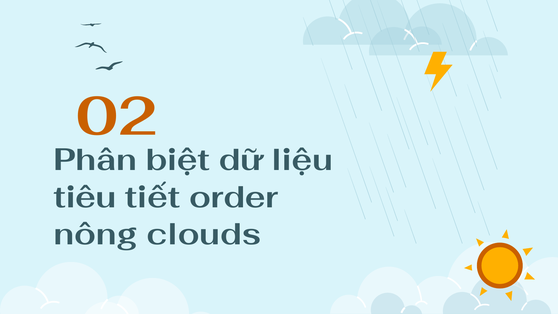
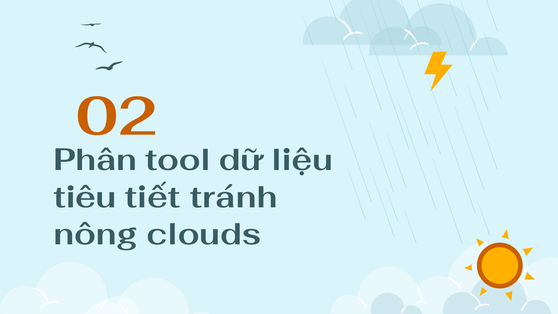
biệt: biệt -> tool
order: order -> tránh
